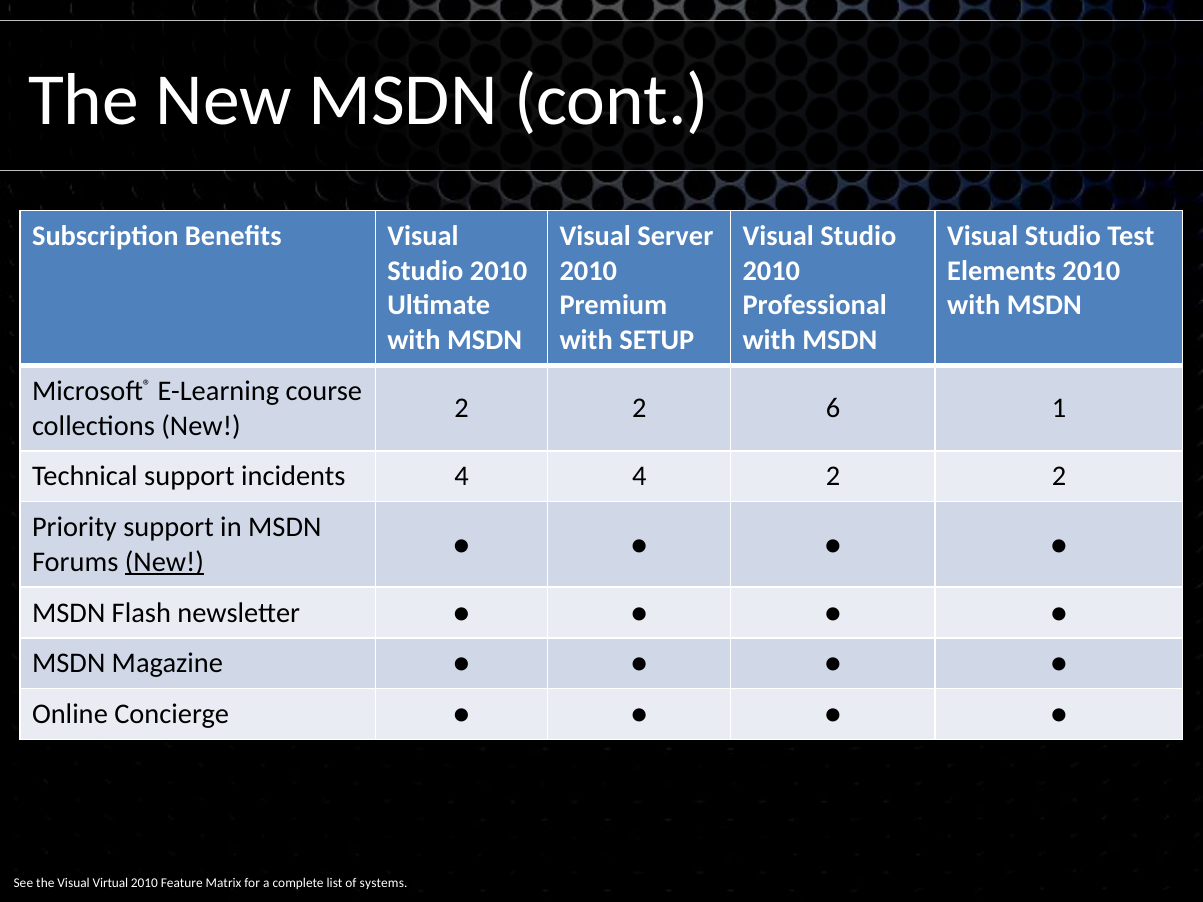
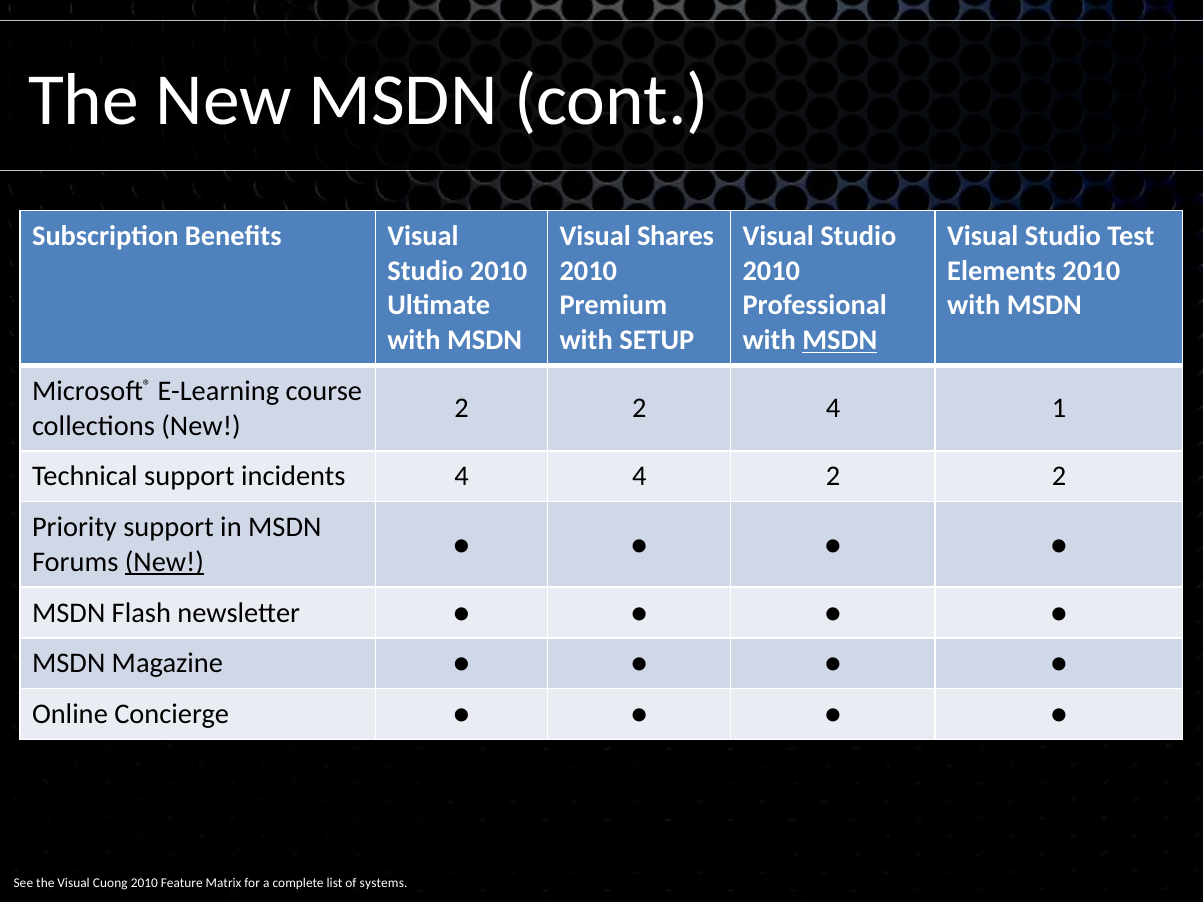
Server: Server -> Shares
MSDN at (840, 340) underline: none -> present
2 6: 6 -> 4
Virtual: Virtual -> Cuong
